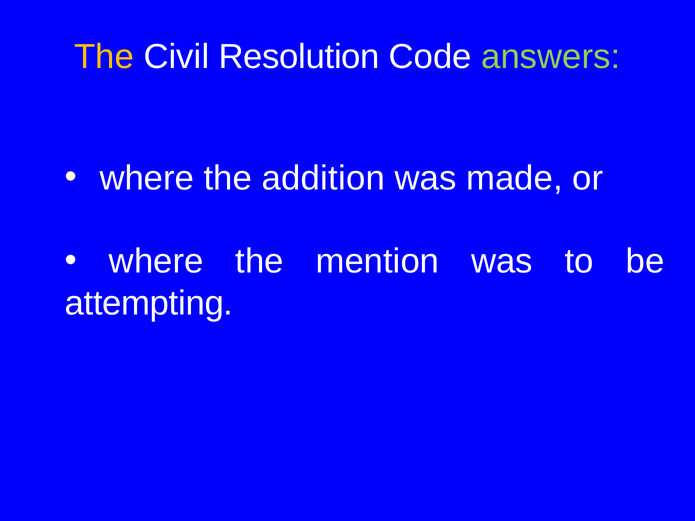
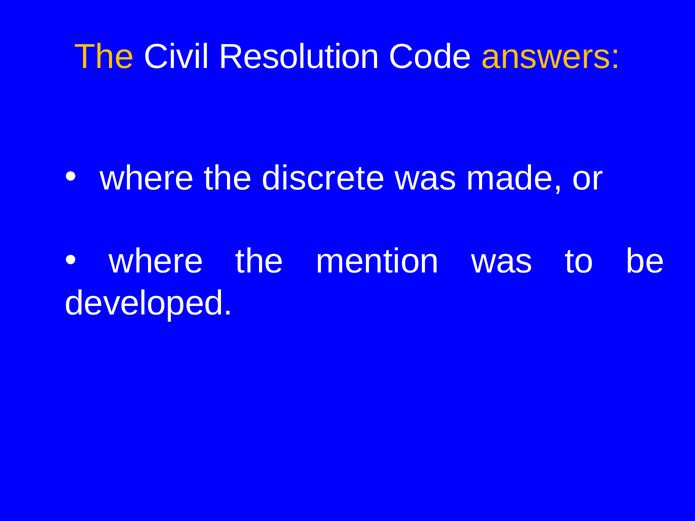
answers colour: light green -> yellow
addition: addition -> discrete
attempting: attempting -> developed
